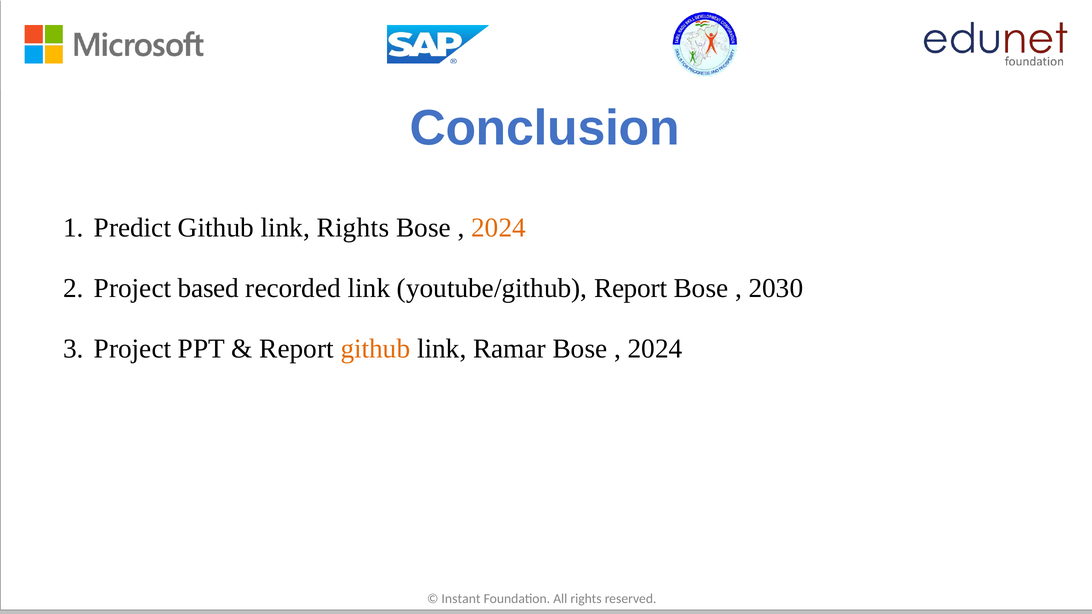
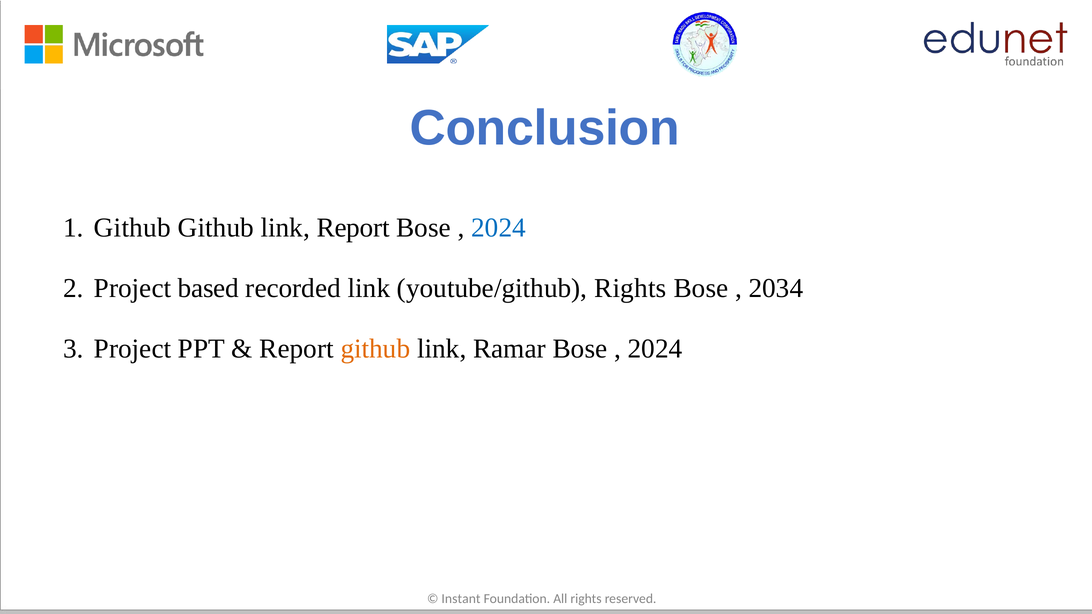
Predict at (133, 228): Predict -> Github
link Rights: Rights -> Report
2024 at (499, 228) colour: orange -> blue
youtube/github Report: Report -> Rights
2030: 2030 -> 2034
